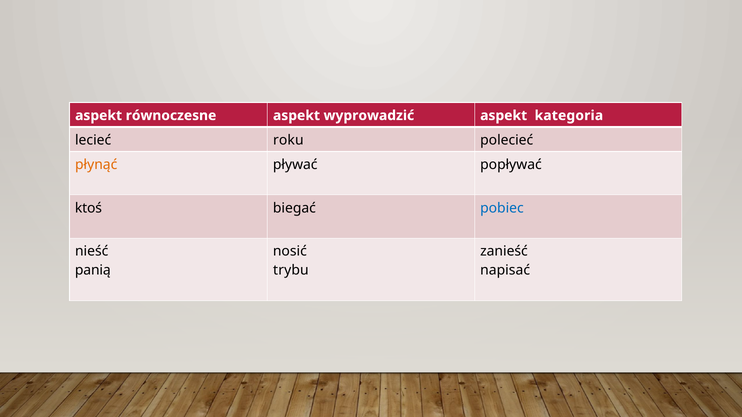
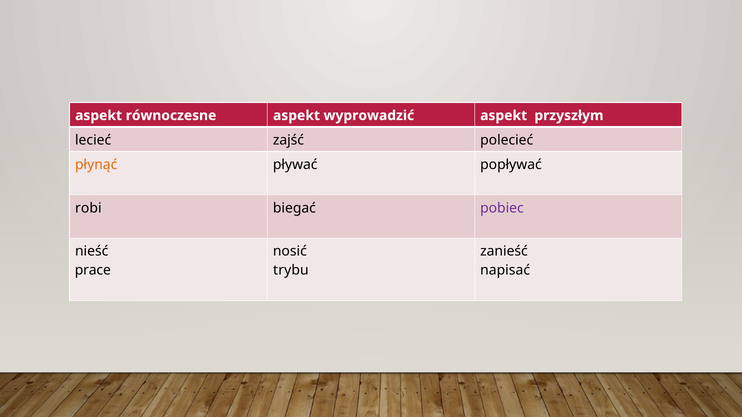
kategoria: kategoria -> przyszłym
roku: roku -> zajść
ktoś: ktoś -> robi
pobiec colour: blue -> purple
panią: panią -> prace
